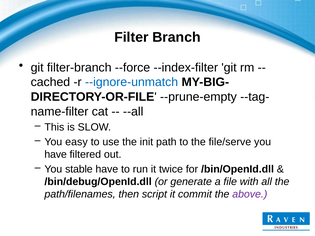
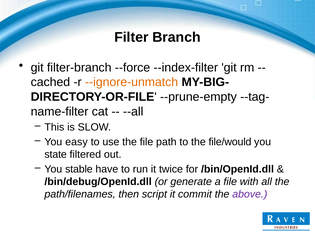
--ignore-unmatch colour: blue -> orange
the init: init -> file
file/serve: file/serve -> file/would
have at (56, 155): have -> state
